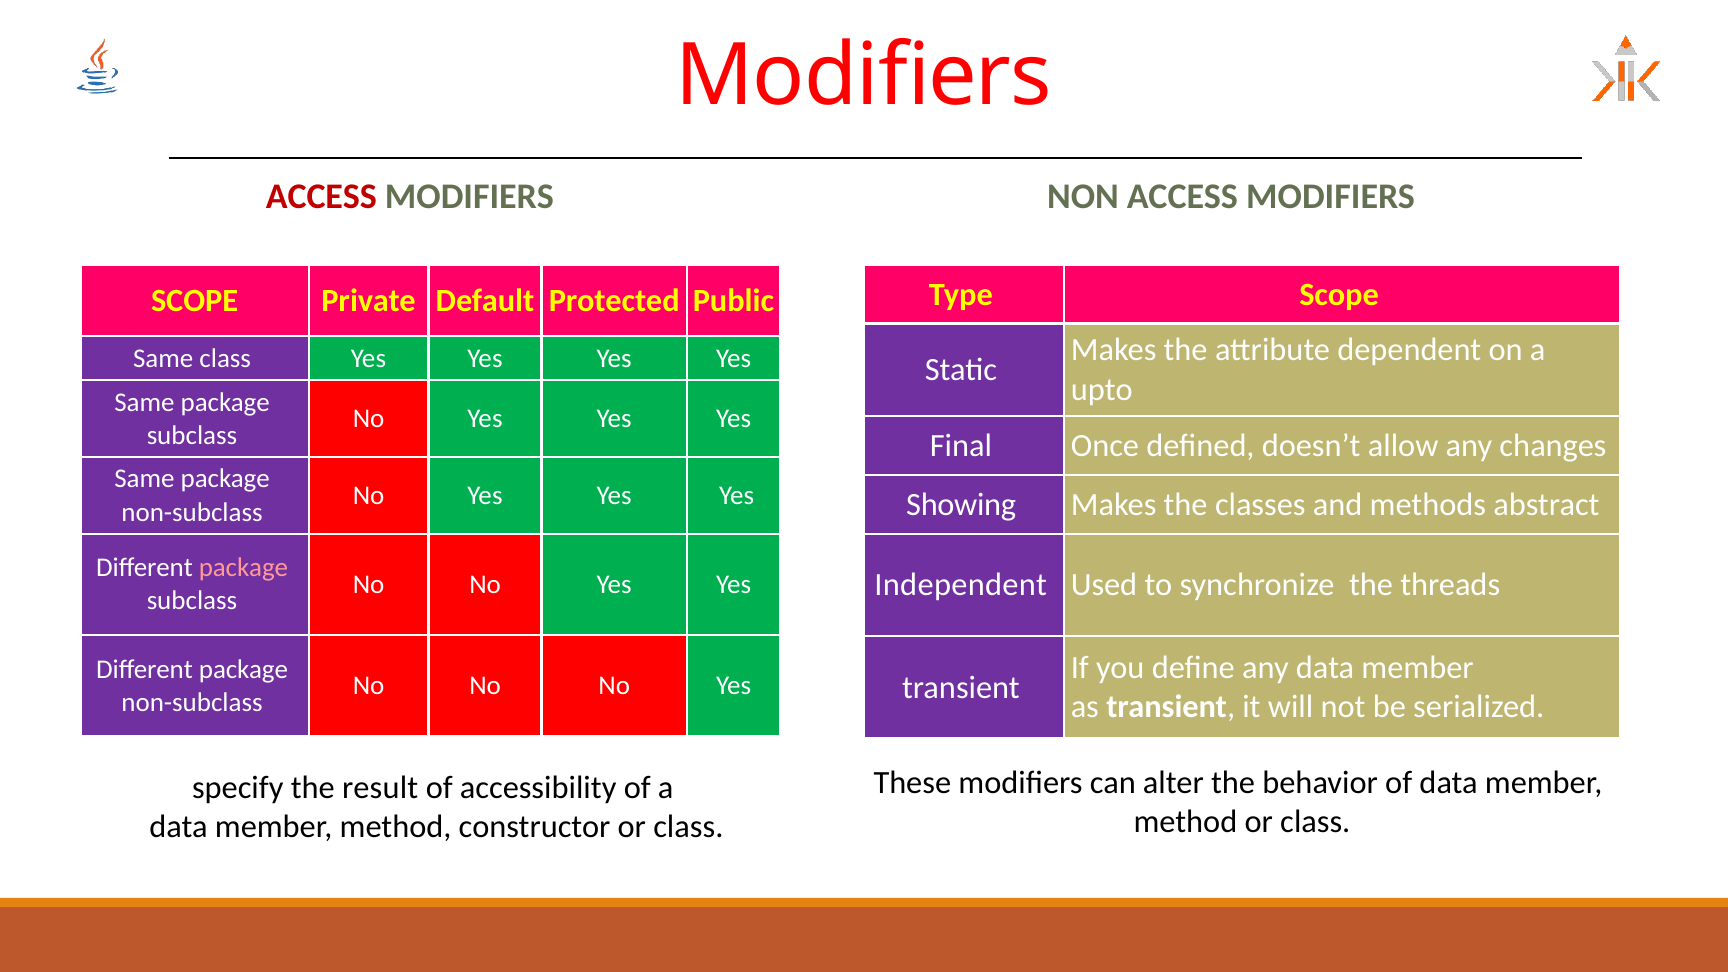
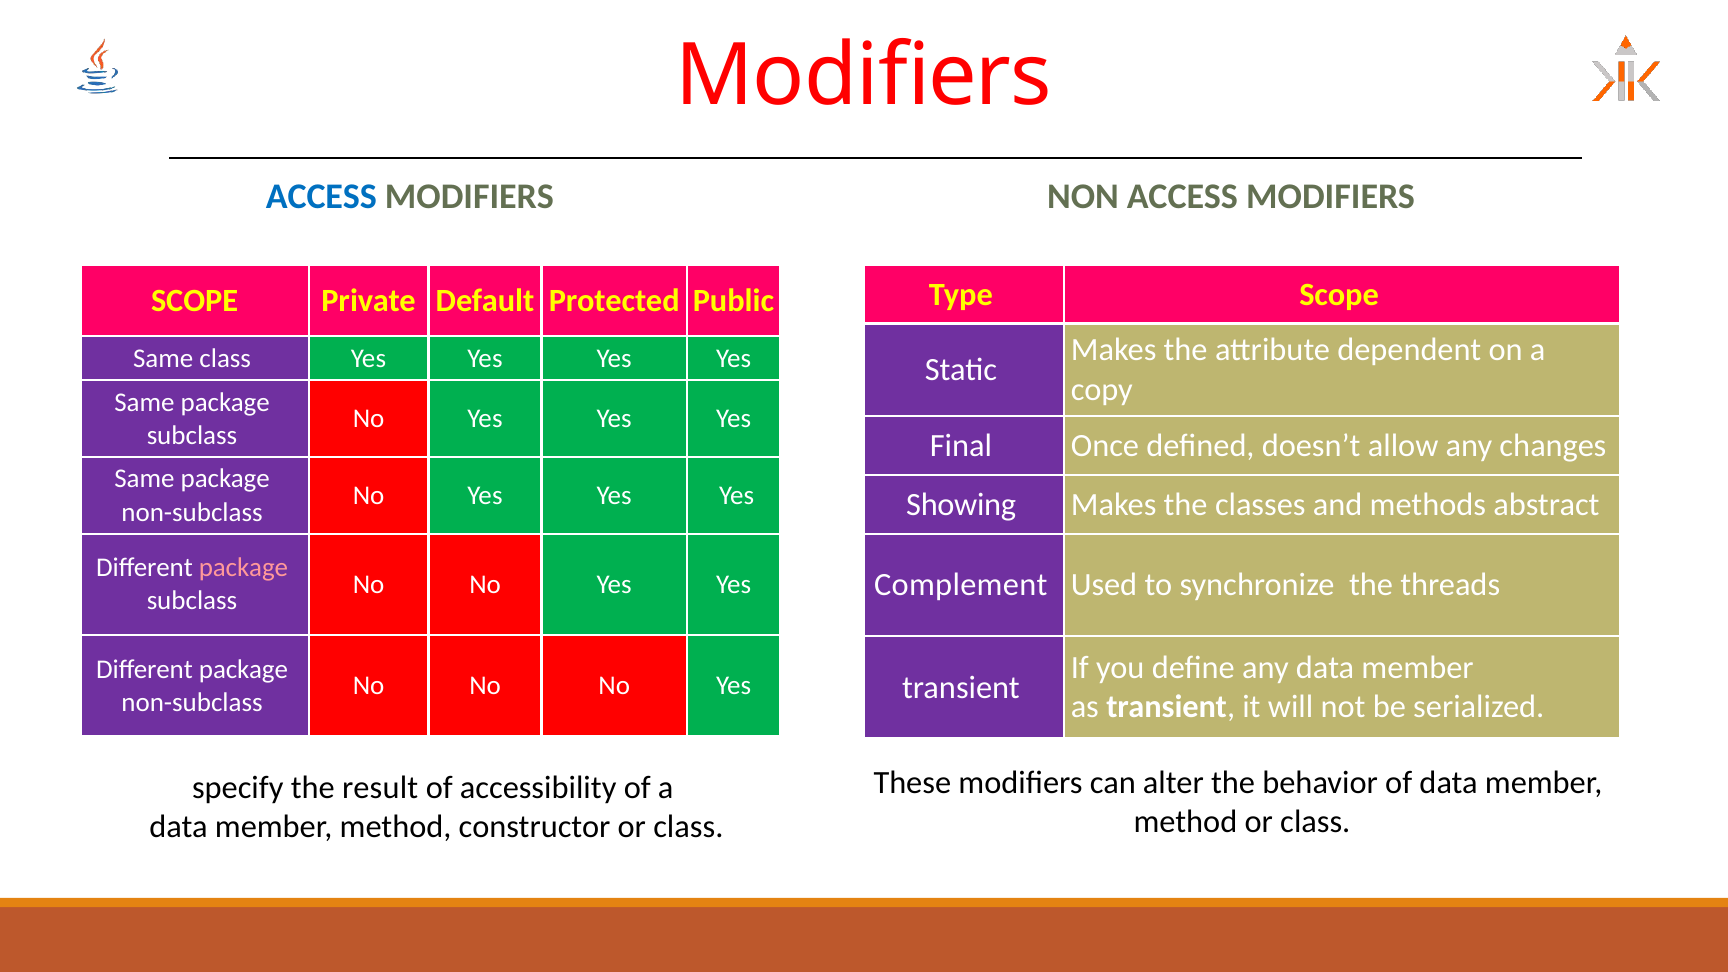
ACCESS at (321, 196) colour: red -> blue
upto: upto -> copy
Independent: Independent -> Complement
